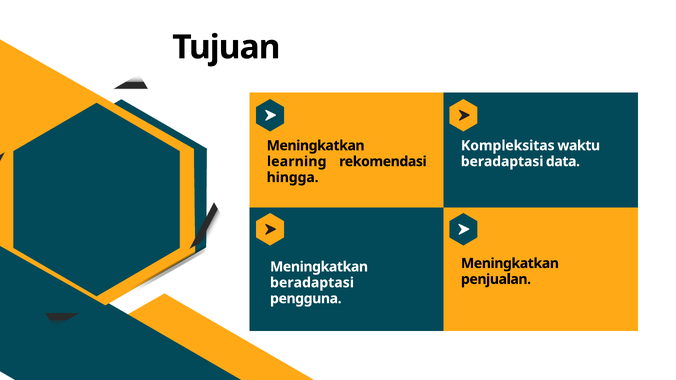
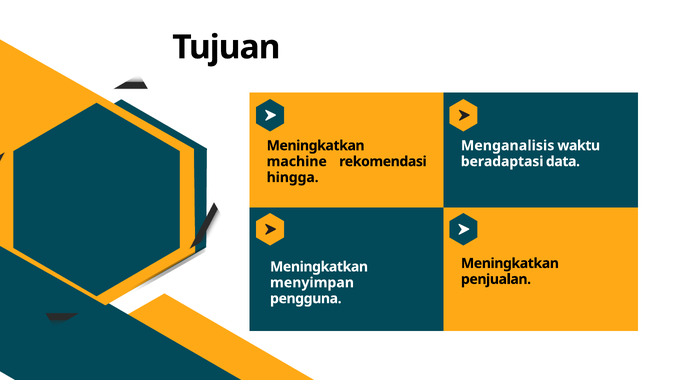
Kompleksitas: Kompleksitas -> Menganalisis
learning: learning -> machine
beradaptasi at (312, 283): beradaptasi -> menyimpan
